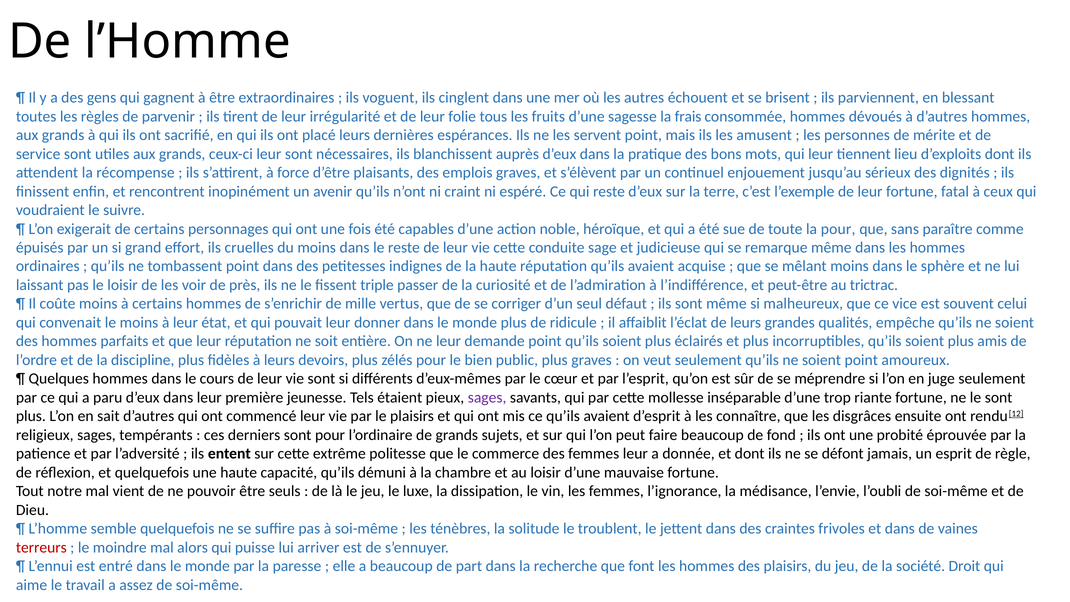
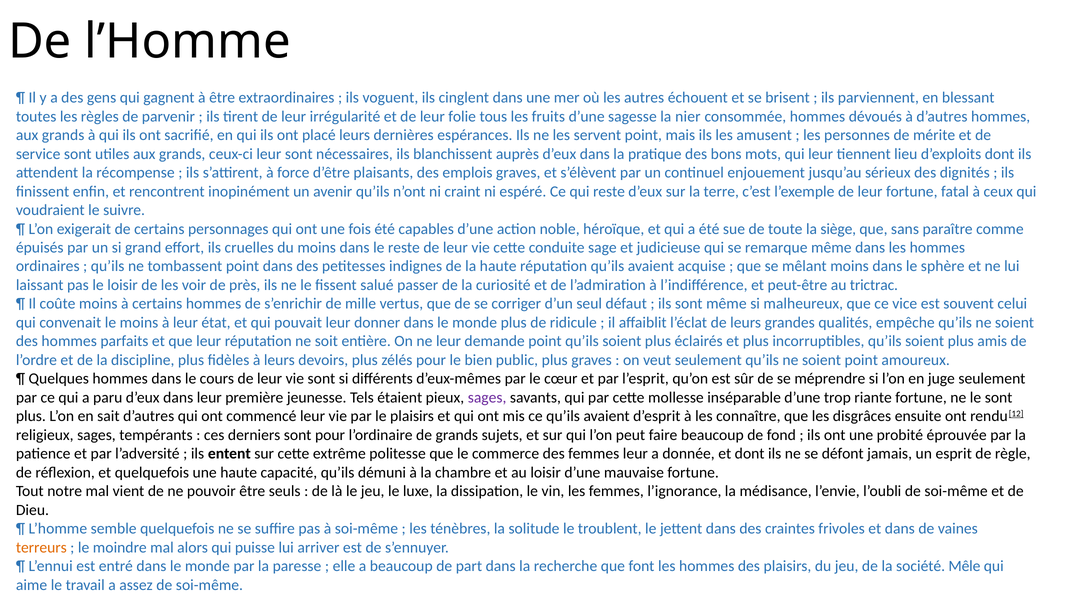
frais: frais -> nier
la pour: pour -> siège
triple: triple -> salué
terreurs colour: red -> orange
Droit: Droit -> Mêle
